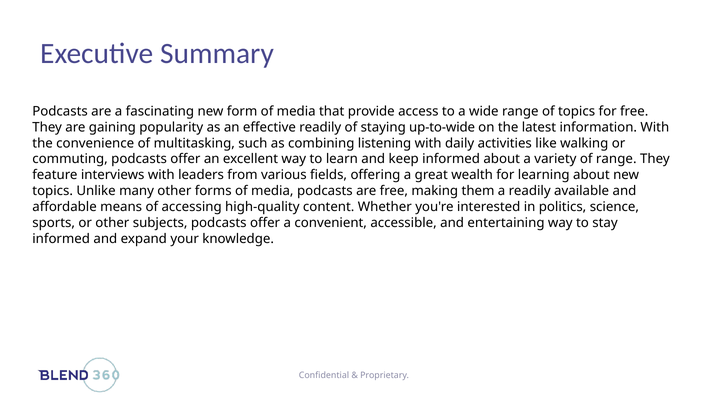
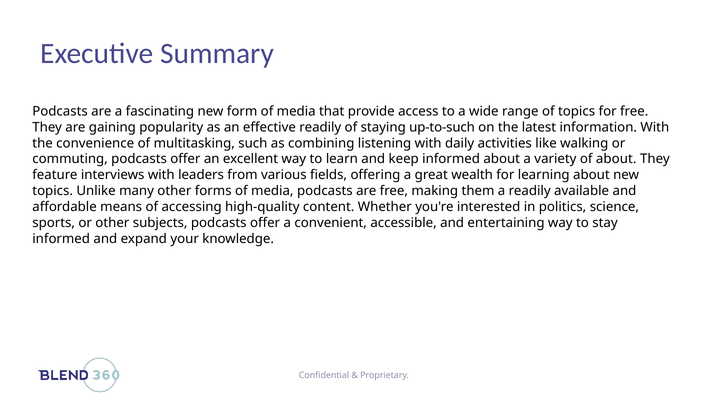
up-to-wide: up-to-wide -> up-to-such
of range: range -> about
